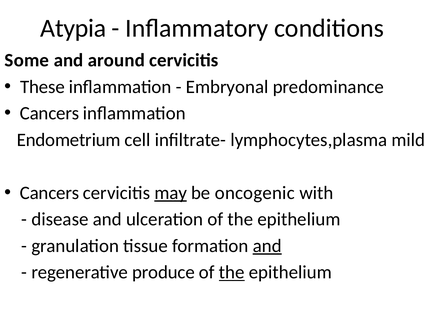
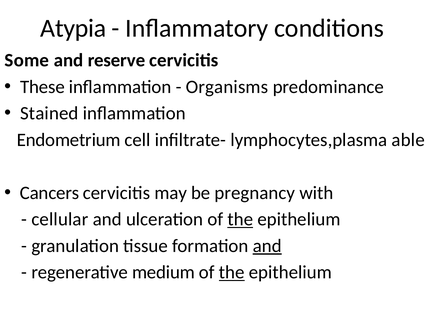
around: around -> reserve
Embryonal: Embryonal -> Organisms
Cancers at (50, 113): Cancers -> Stained
mild: mild -> able
may underline: present -> none
oncogenic: oncogenic -> pregnancy
disease: disease -> cellular
the at (240, 219) underline: none -> present
produce: produce -> medium
